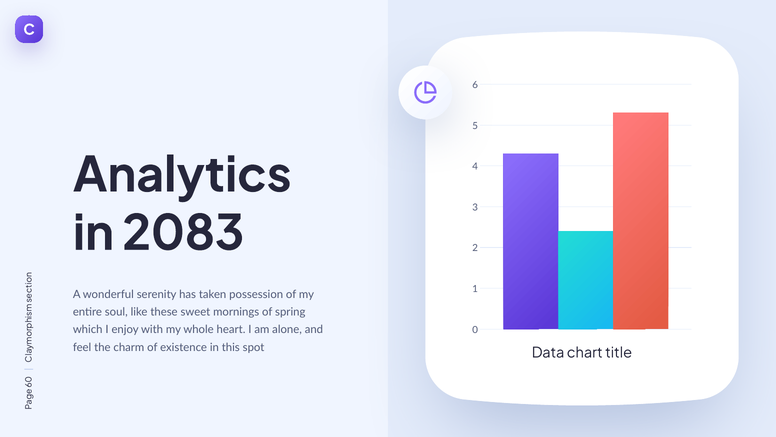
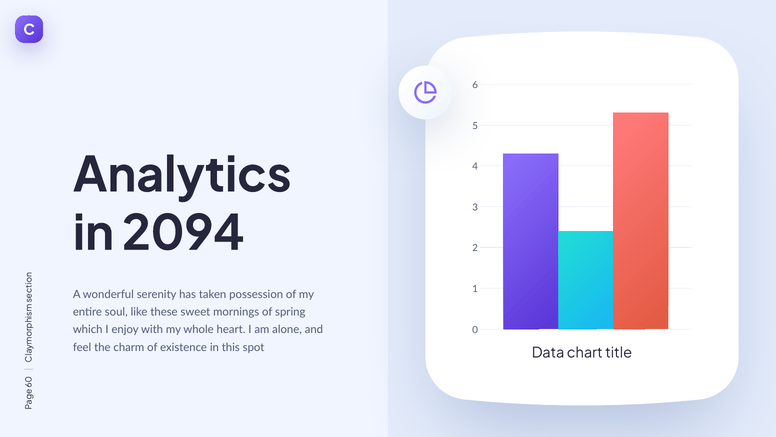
2083: 2083 -> 2094
